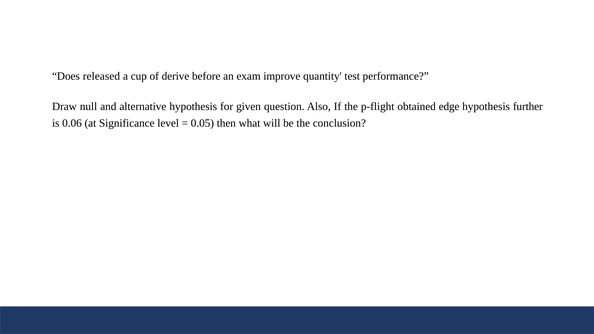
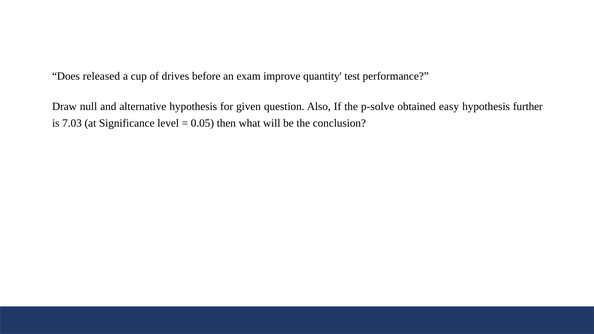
derive: derive -> drives
p-flight: p-flight -> p-solve
edge: edge -> easy
0.06: 0.06 -> 7.03
